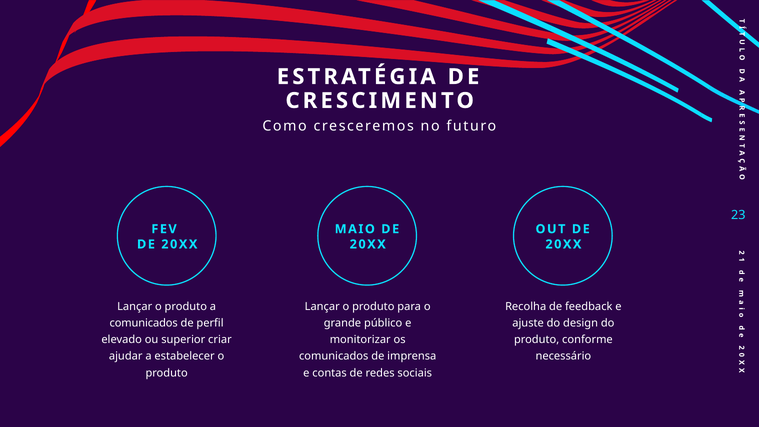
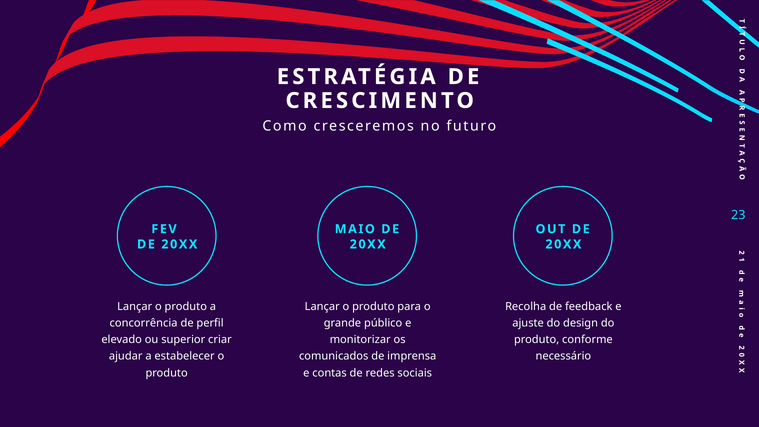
comunicados at (144, 323): comunicados -> concorrência
